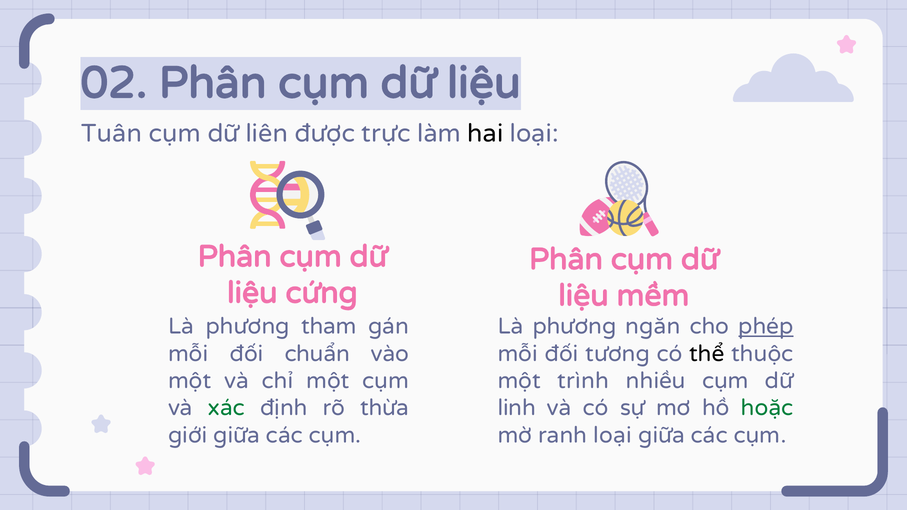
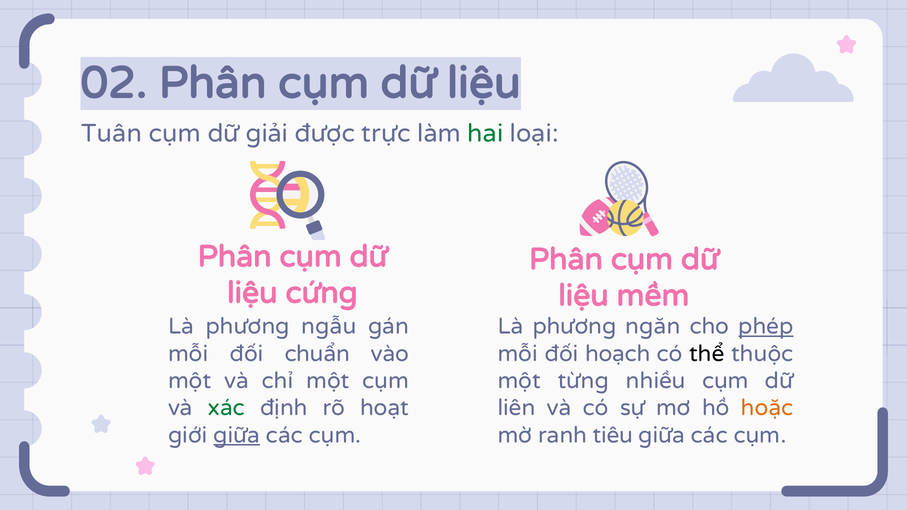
liên: liên -> giải
hai colour: black -> green
tham: tham -> ngẫu
tương: tương -> hoạch
trình: trình -> từng
thừa: thừa -> hoạt
linh: linh -> liên
hoặc colour: green -> orange
giữa at (237, 435) underline: none -> present
ranh loại: loại -> tiêu
